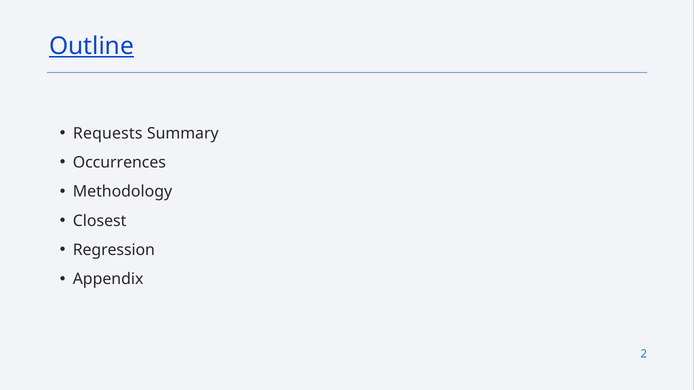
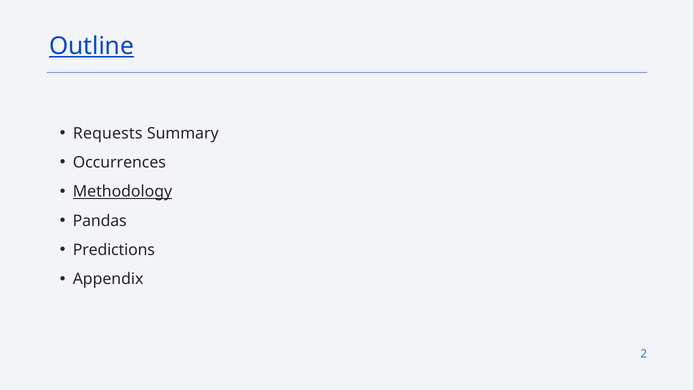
Methodology underline: none -> present
Closest: Closest -> Pandas
Regression: Regression -> Predictions
